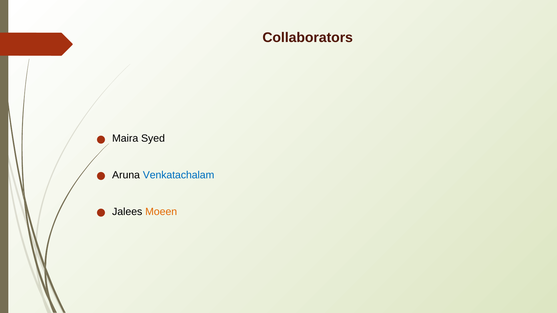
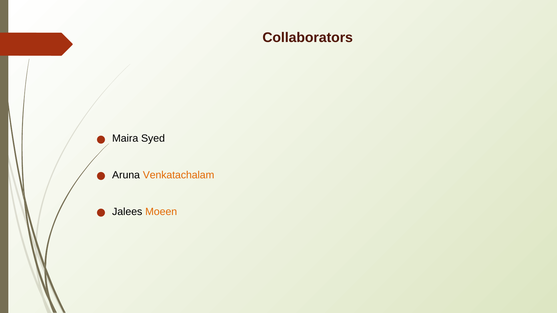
Venkatachalam colour: blue -> orange
